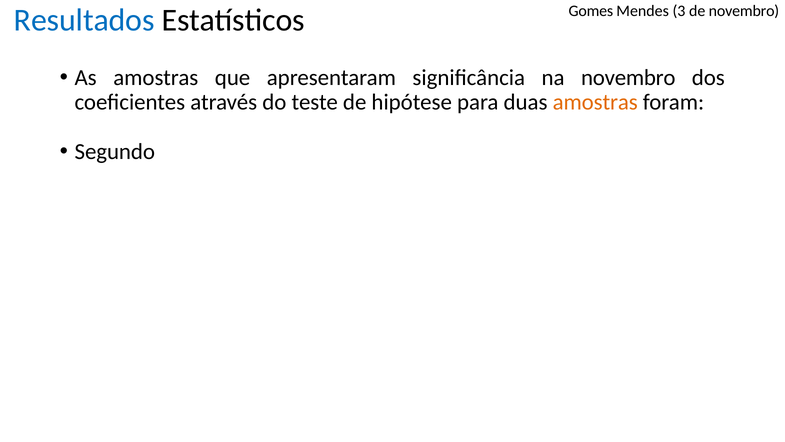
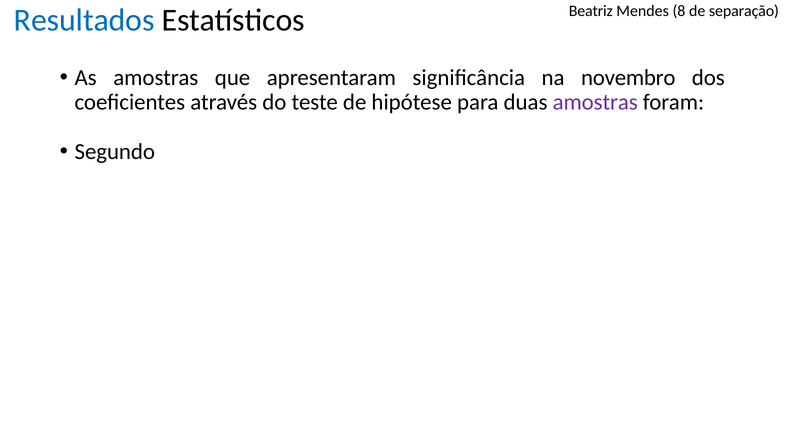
Gomes: Gomes -> Beatriz
3: 3 -> 8
de novembro: novembro -> separação
amostras at (595, 102) colour: orange -> purple
